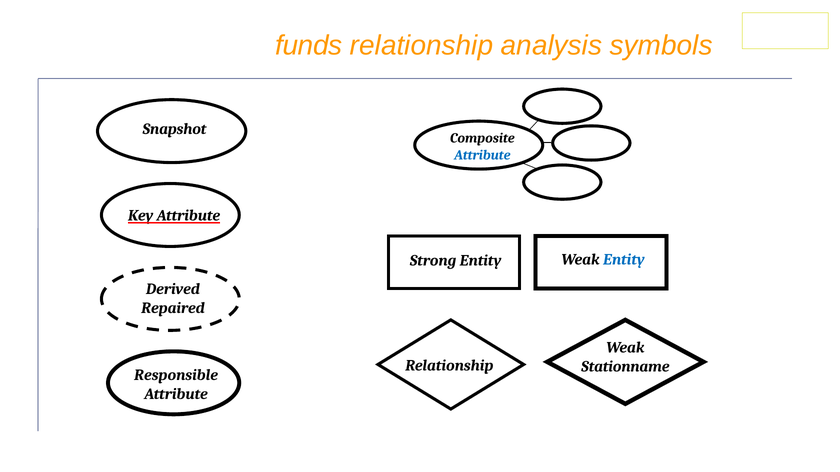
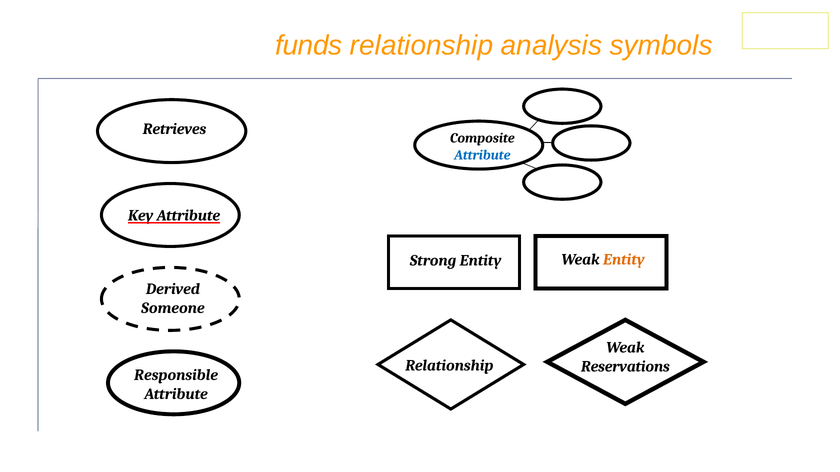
Snapshot: Snapshot -> Retrieves
Entity at (624, 260) colour: blue -> orange
Repaired: Repaired -> Someone
Stationname: Stationname -> Reservations
